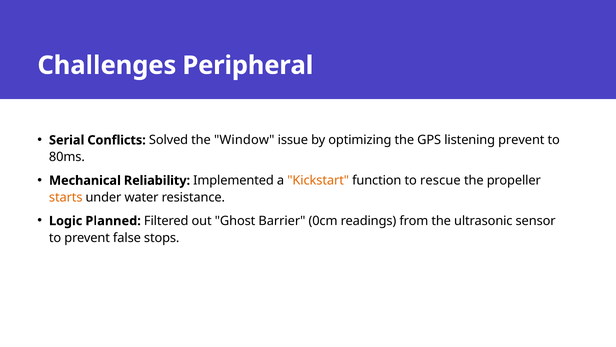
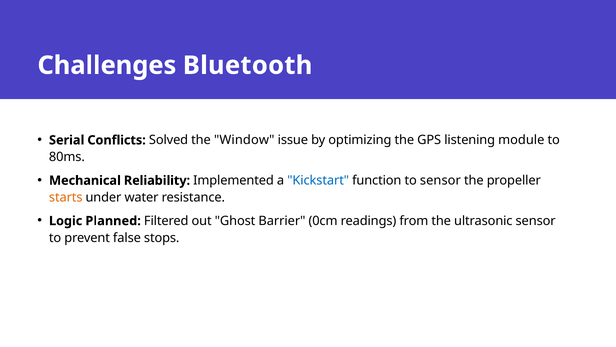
Peripheral: Peripheral -> Bluetooth
listening prevent: prevent -> module
Kickstart colour: orange -> blue
to rescue: rescue -> sensor
